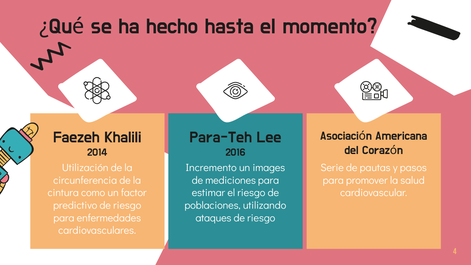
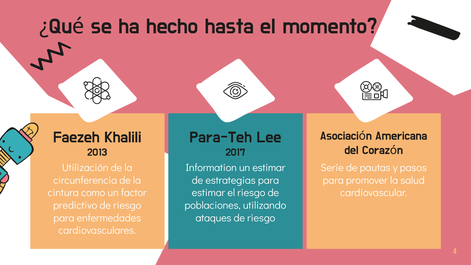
2014: 2014 -> 2013
2016: 2016 -> 2017
Incremento: Incremento -> Information
un images: images -> estimar
mediciones: mediciones -> estrategias
